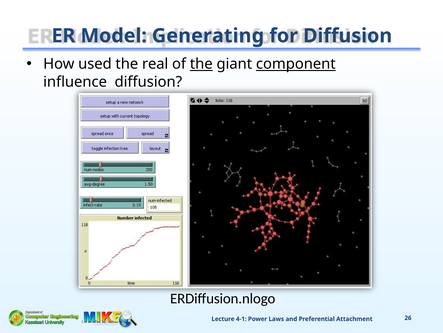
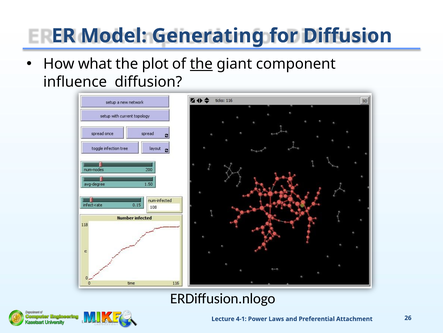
used: used -> what
real: real -> plot
component underline: present -> none
